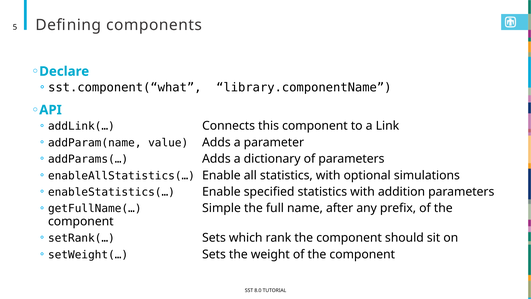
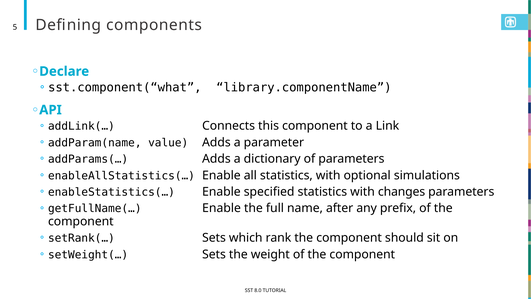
addition: addition -> changes
getFullName(… Simple: Simple -> Enable
